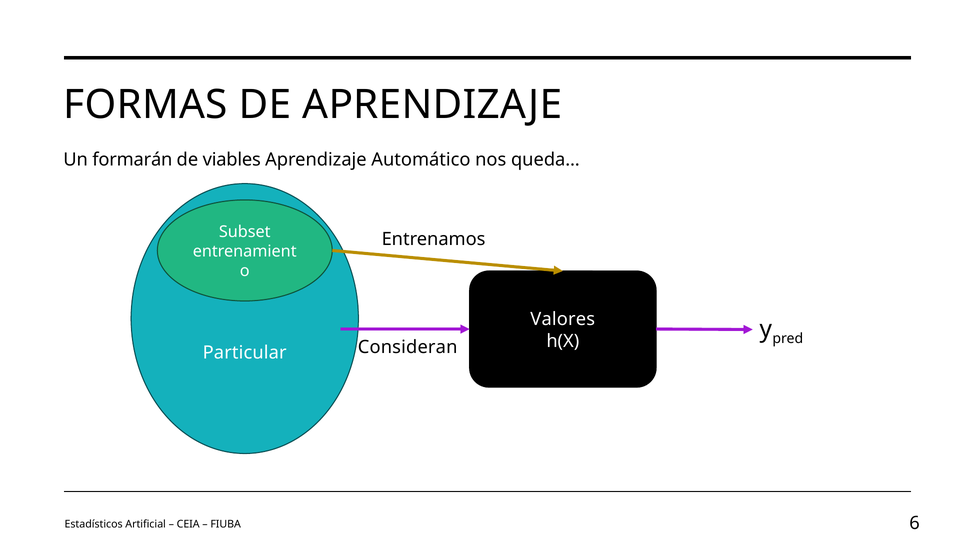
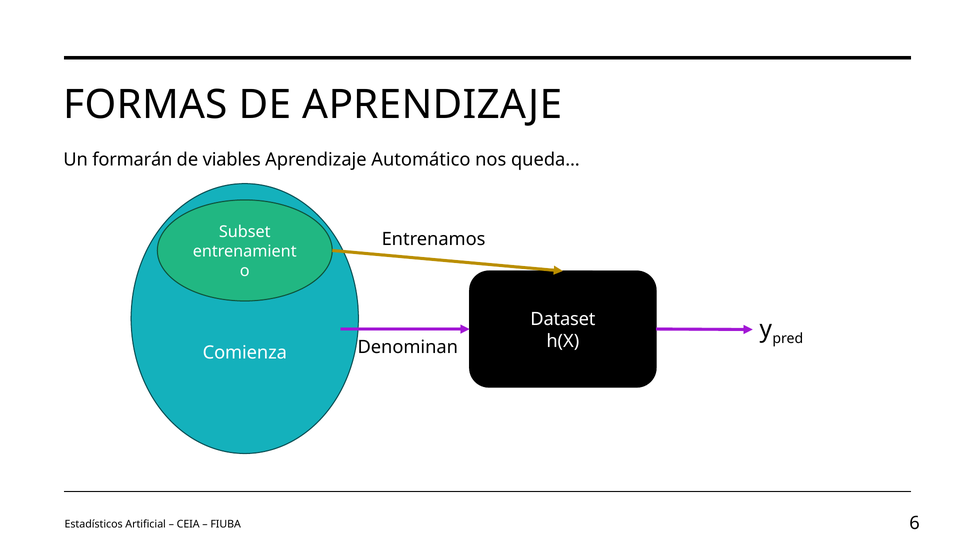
Valores: Valores -> Dataset
Consideran: Consideran -> Denominan
Particular: Particular -> Comienza
